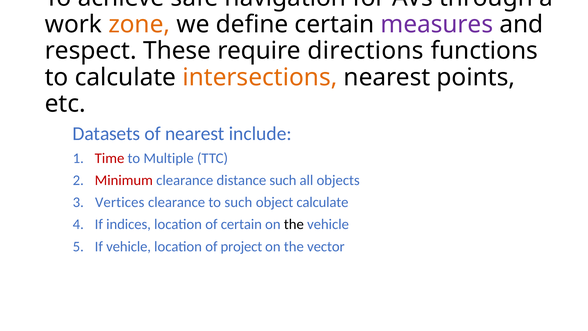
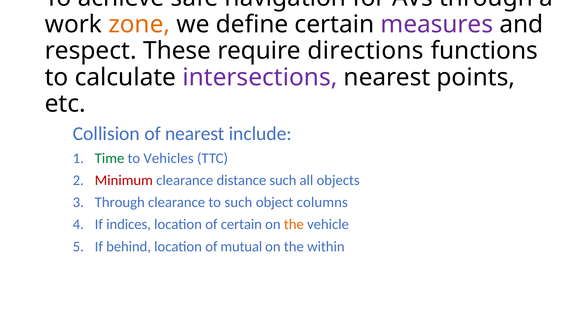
intersections colour: orange -> purple
Datasets: Datasets -> Collision
Time colour: red -> green
Multiple: Multiple -> Vehicles
Vertices at (120, 202): Vertices -> Through
object calculate: calculate -> columns
the at (294, 224) colour: black -> orange
If vehicle: vehicle -> behind
project: project -> mutual
vector: vector -> within
